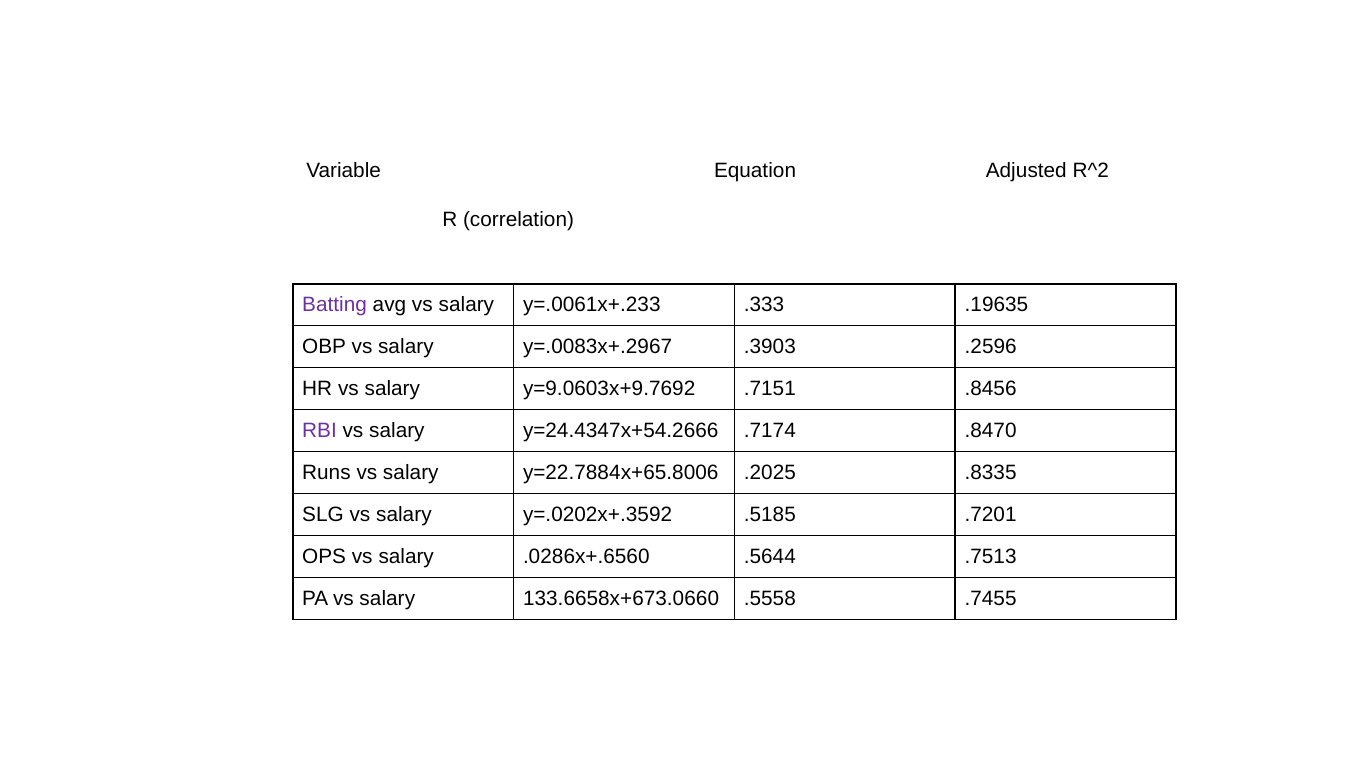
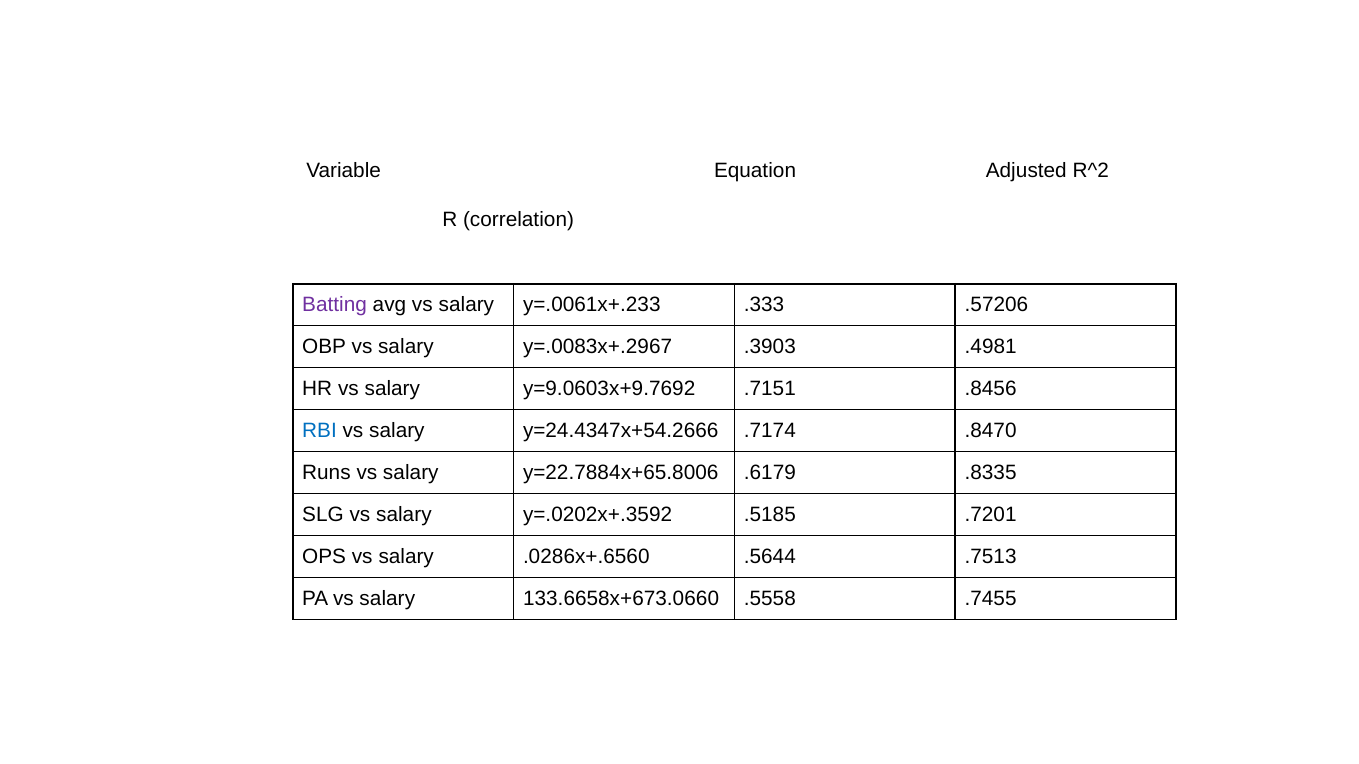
.19635: .19635 -> .57206
.2596: .2596 -> .4981
RBI colour: purple -> blue
.2025: .2025 -> .6179
